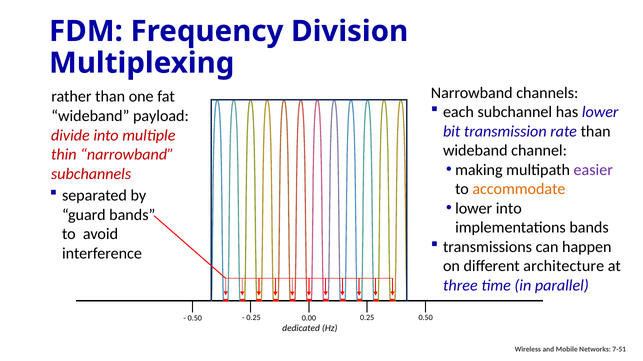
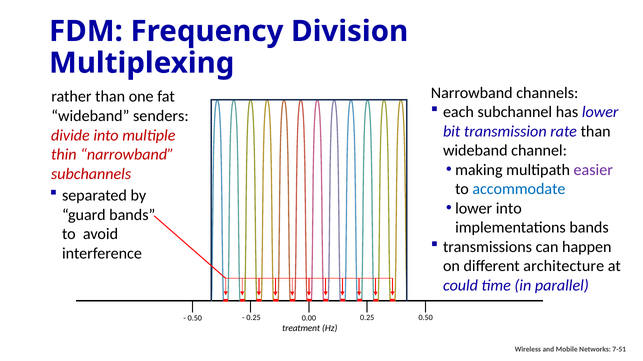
payload: payload -> senders
accommodate colour: orange -> blue
three: three -> could
dedicated: dedicated -> treatment
